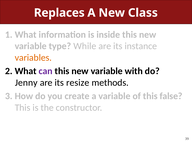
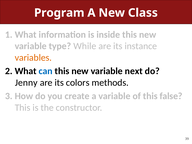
Replaces: Replaces -> Program
can colour: purple -> blue
with: with -> next
resize: resize -> colors
